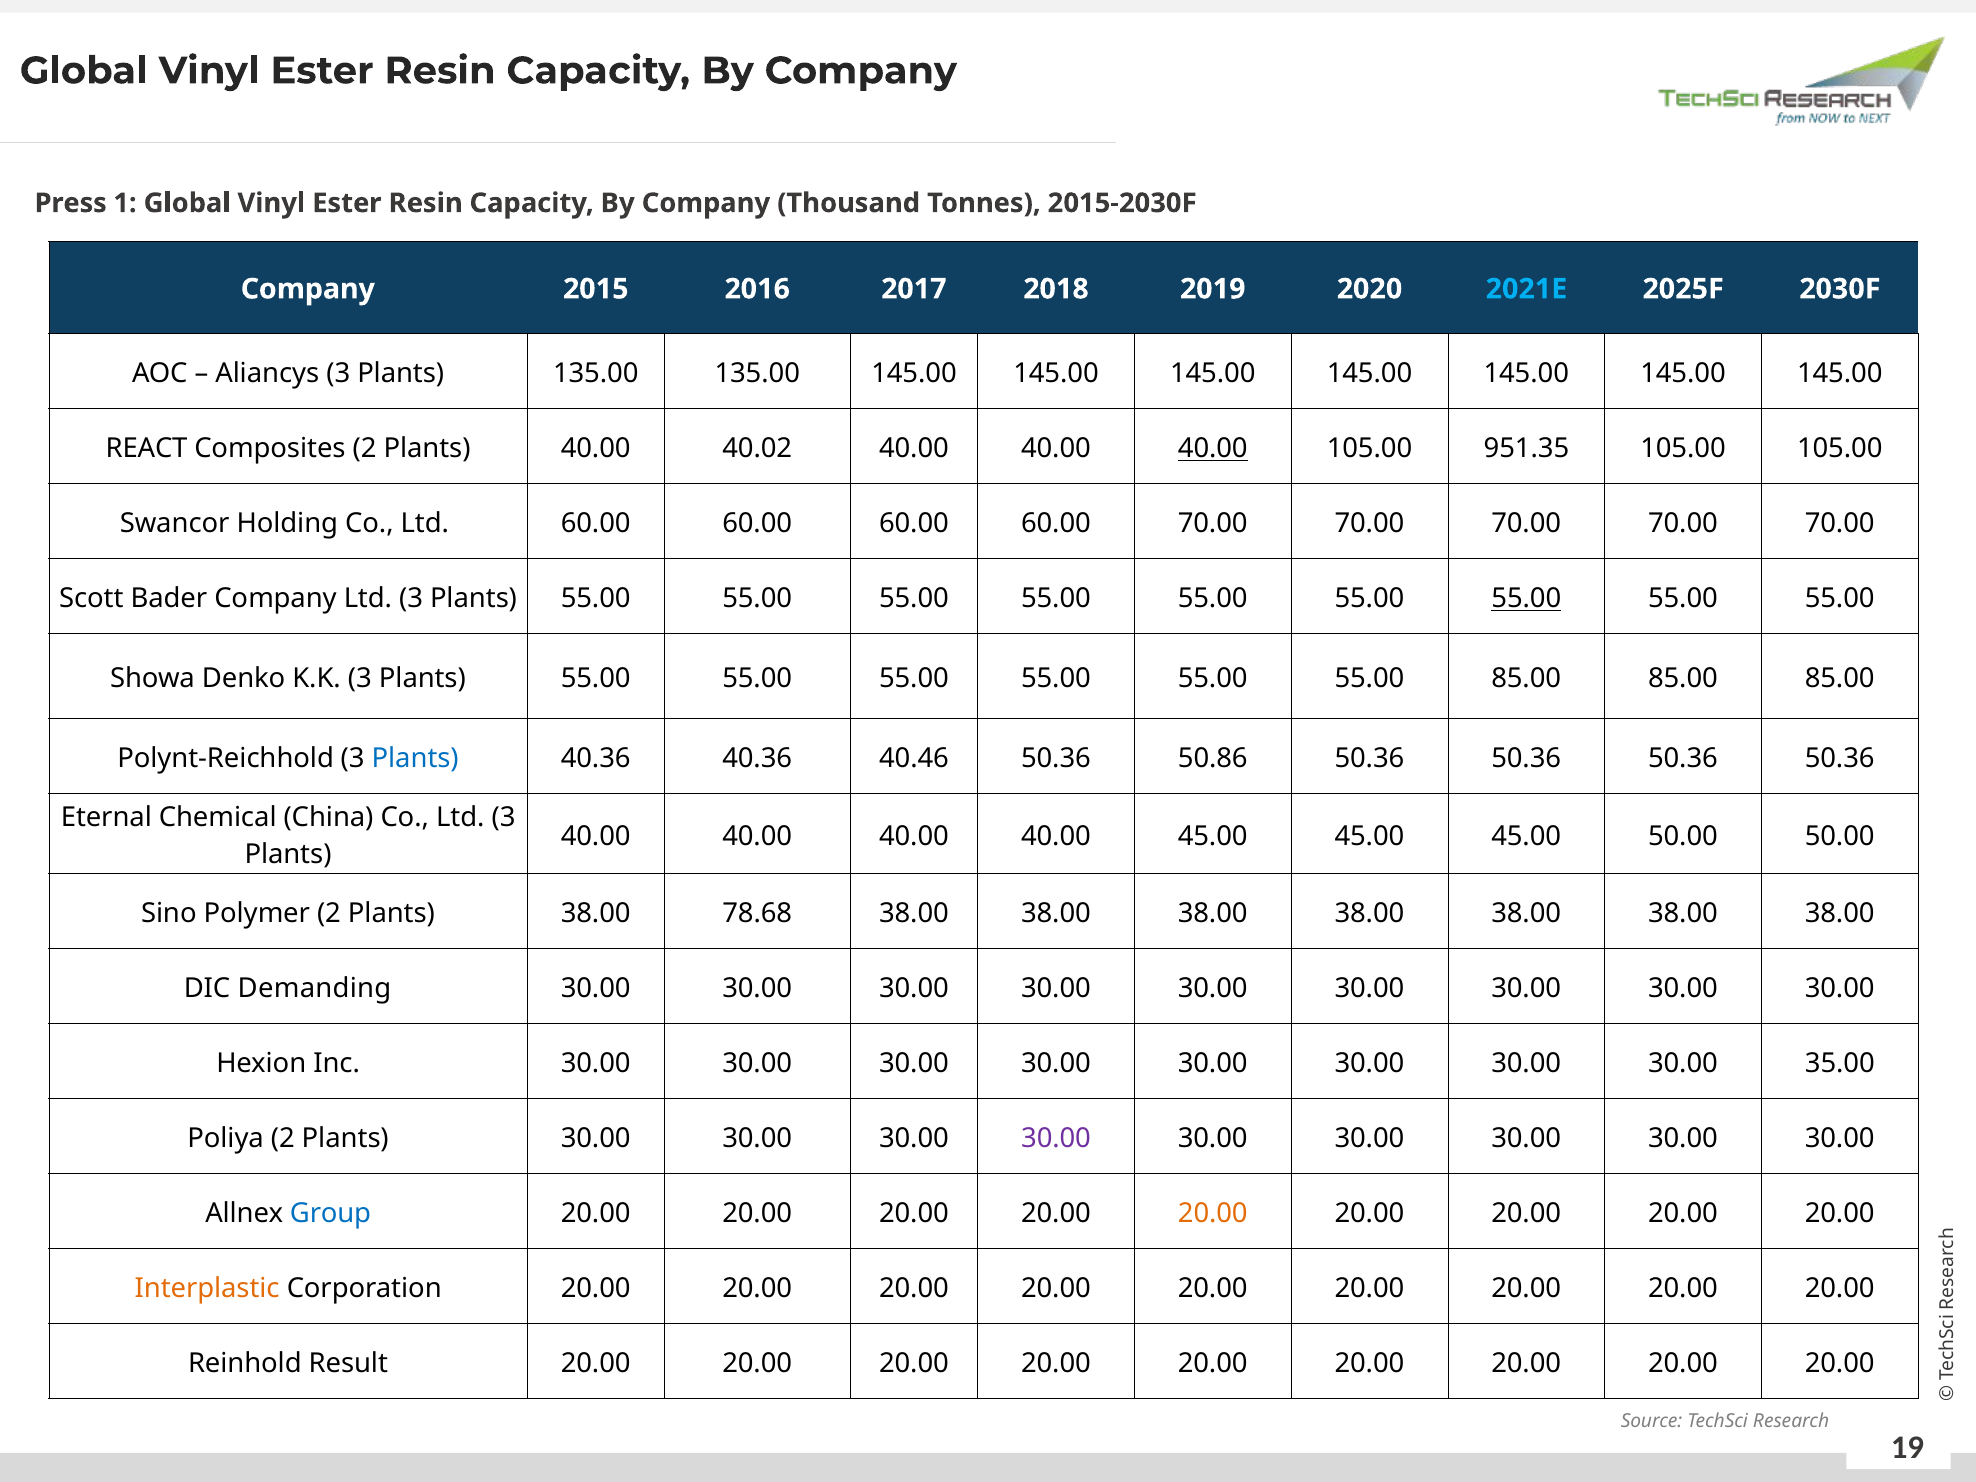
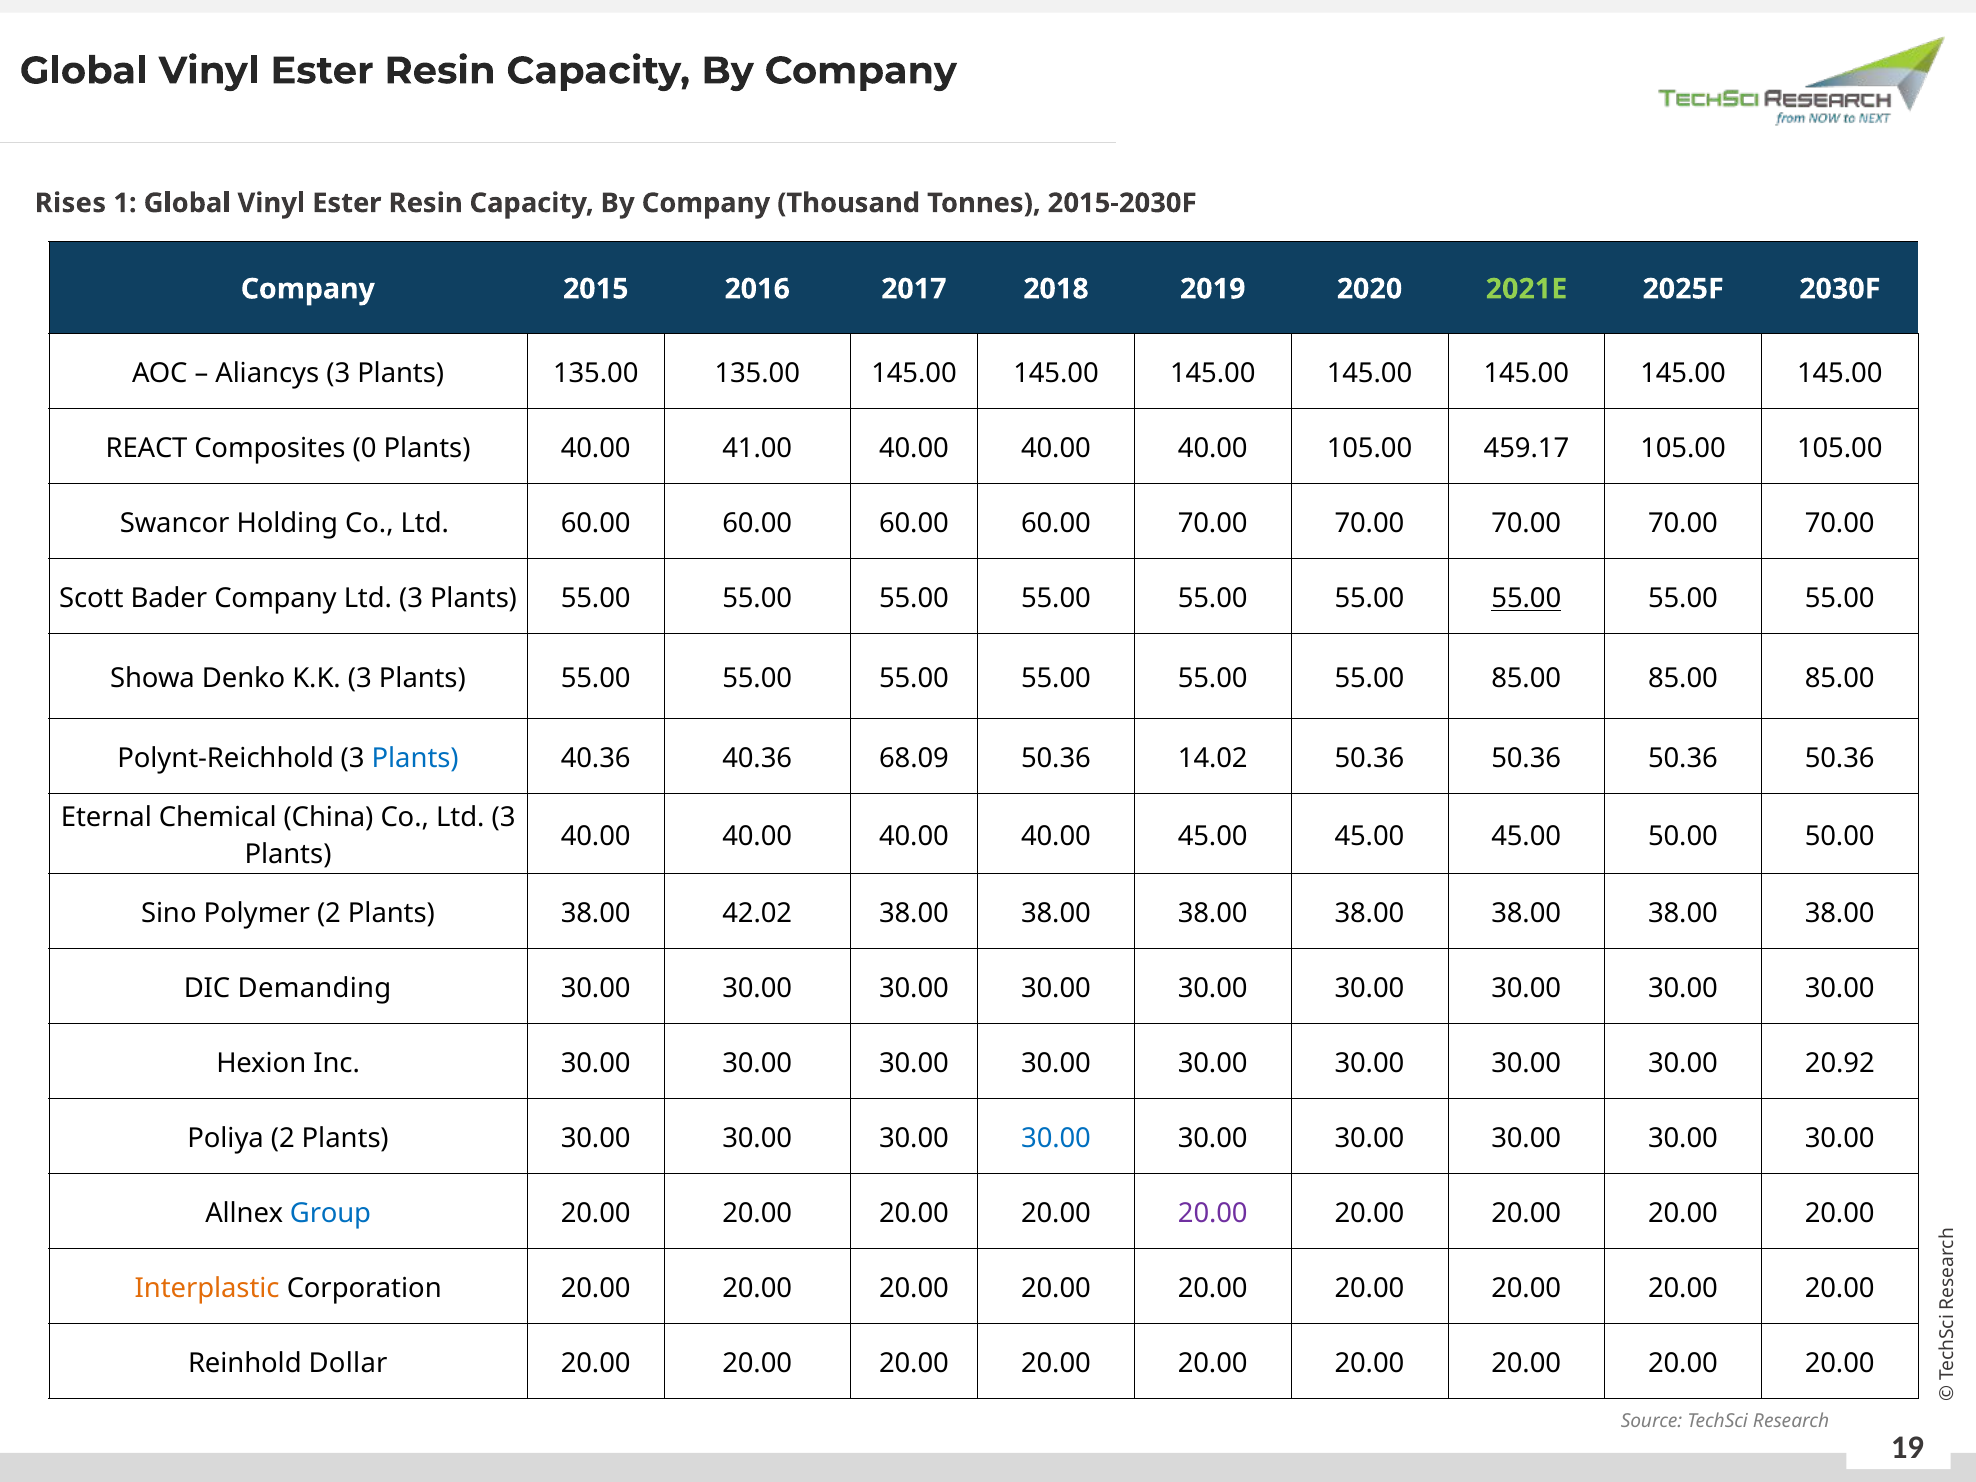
Press: Press -> Rises
2021E colour: light blue -> light green
Composites 2: 2 -> 0
40.02: 40.02 -> 41.00
40.00 at (1213, 449) underline: present -> none
951.35: 951.35 -> 459.17
40.46: 40.46 -> 68.09
50.86: 50.86 -> 14.02
78.68: 78.68 -> 42.02
35.00: 35.00 -> 20.92
30.00 at (1056, 1138) colour: purple -> blue
20.00 at (1213, 1213) colour: orange -> purple
Result: Result -> Dollar
